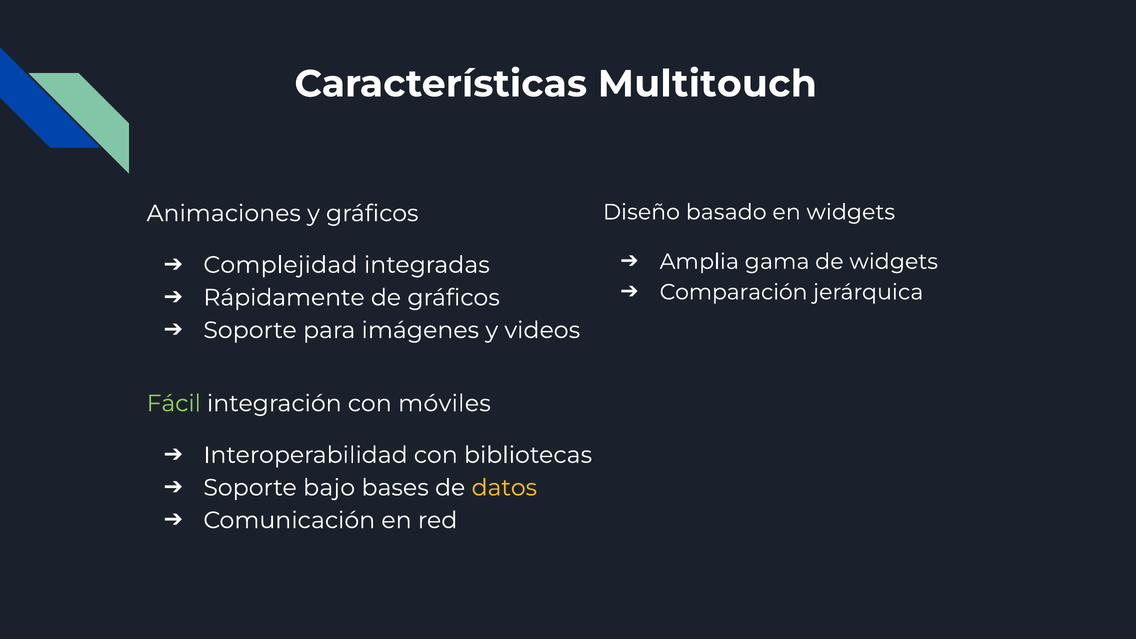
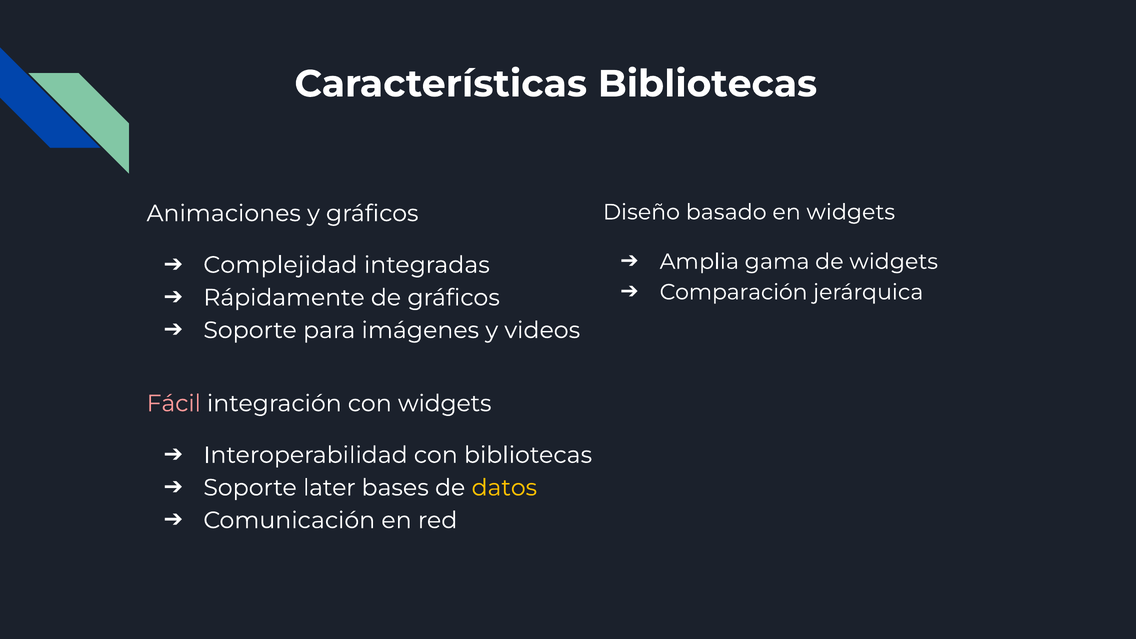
Características Multitouch: Multitouch -> Bibliotecas
Fácil colour: light green -> pink
con móviles: móviles -> widgets
bajo: bajo -> later
